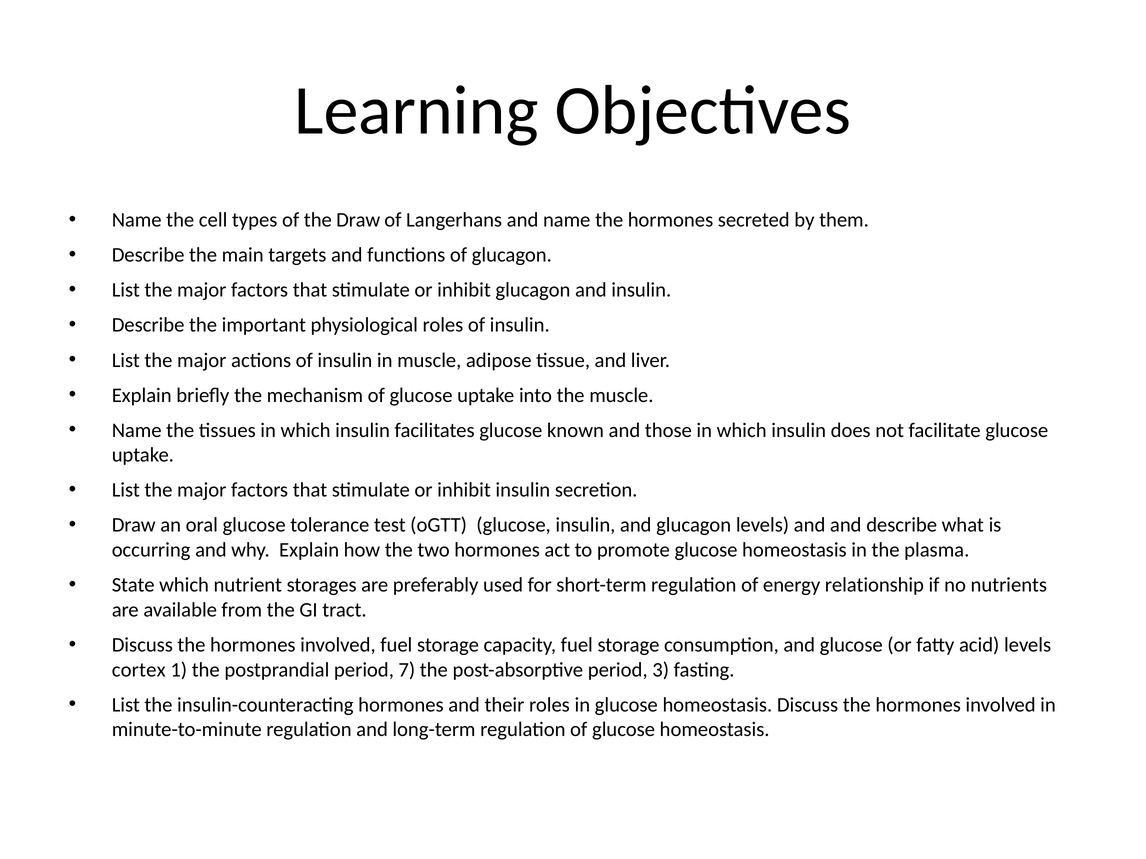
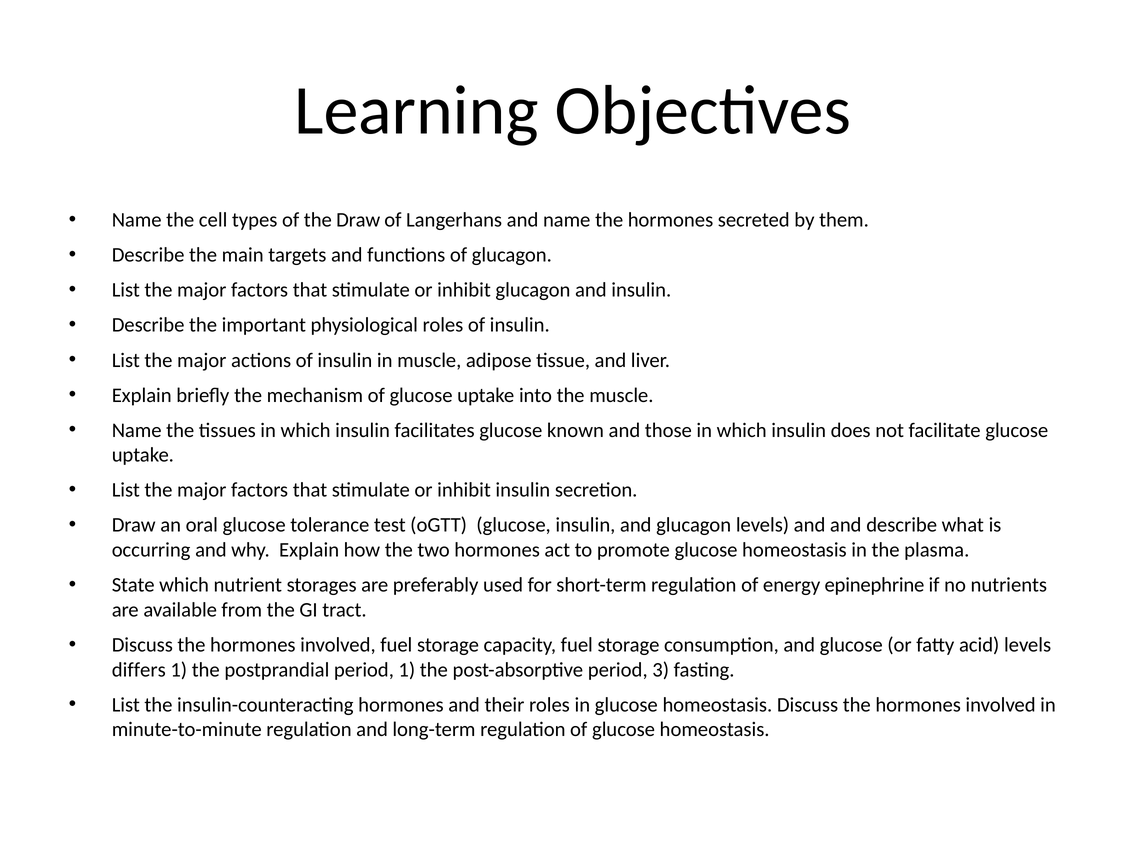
relationship: relationship -> epinephrine
cortex: cortex -> differs
period 7: 7 -> 1
